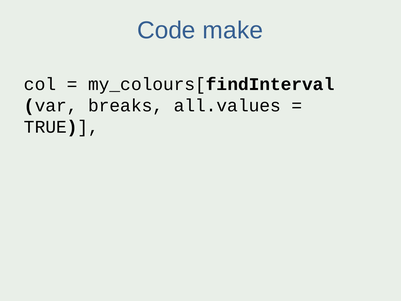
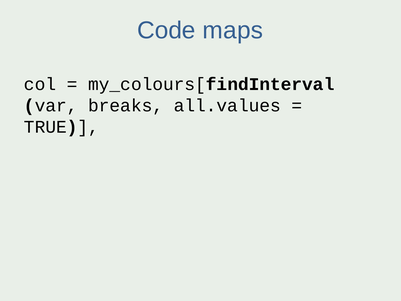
make: make -> maps
